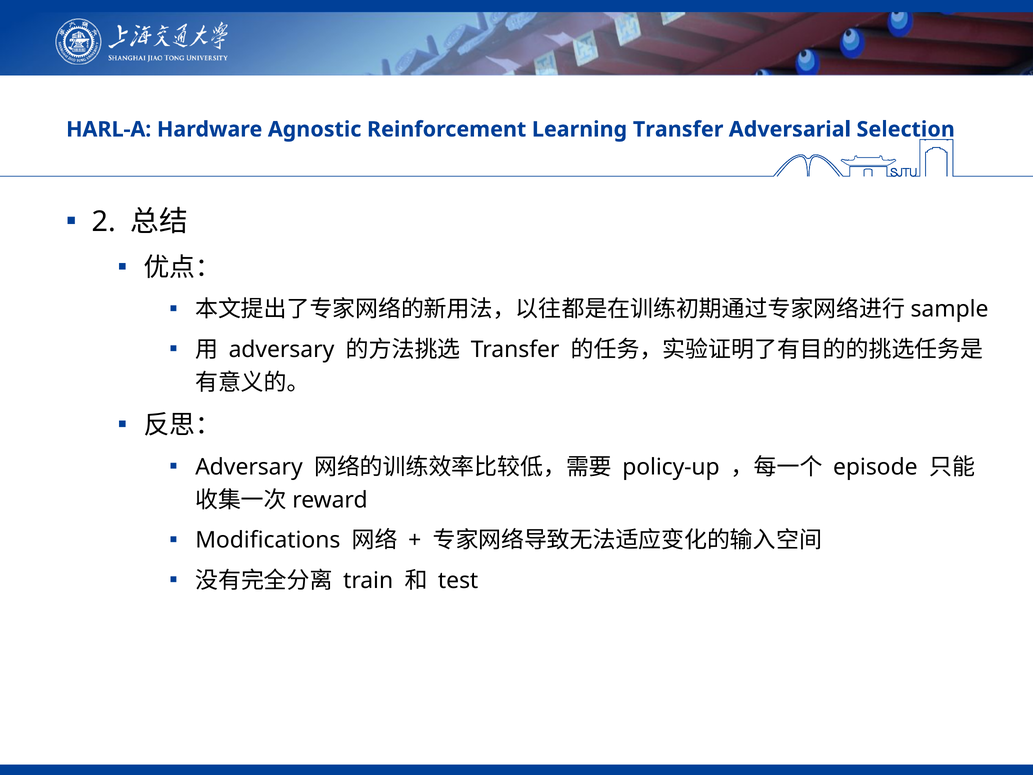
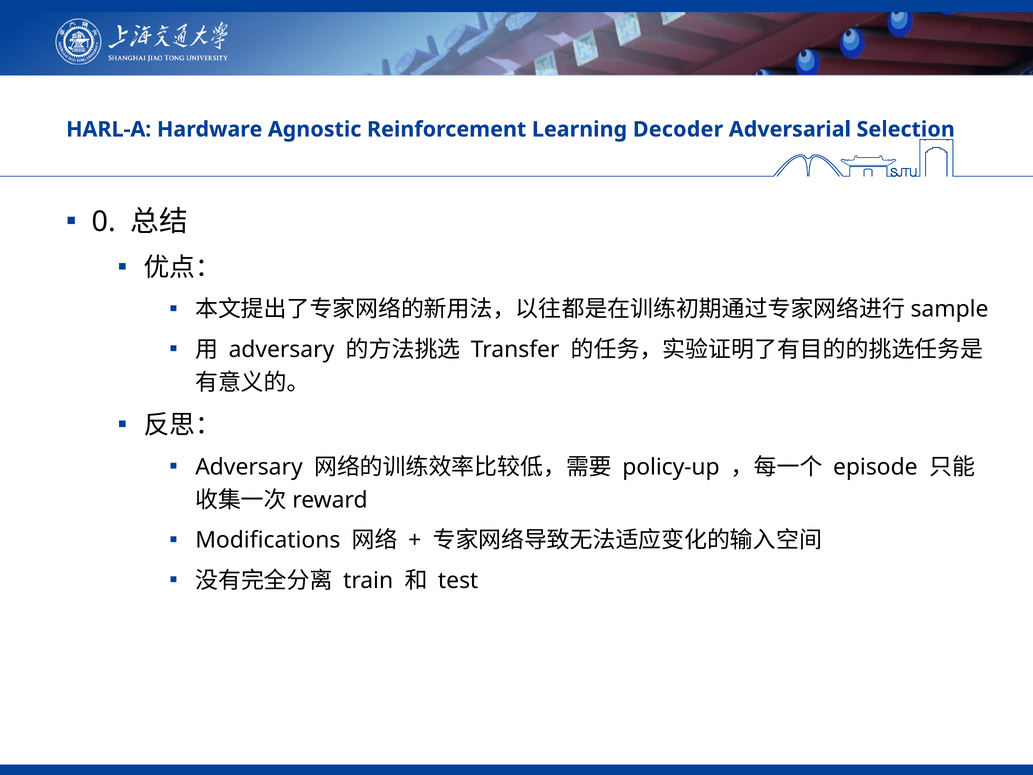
Learning Transfer: Transfer -> Decoder
2: 2 -> 0
